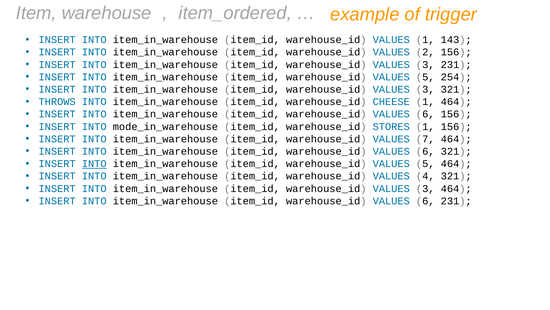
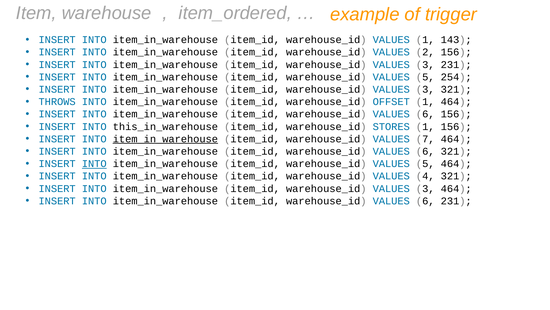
CHEESE: CHEESE -> OFFSET
mode_in_warehouse: mode_in_warehouse -> this_in_warehouse
item_in_warehouse at (165, 139) underline: none -> present
